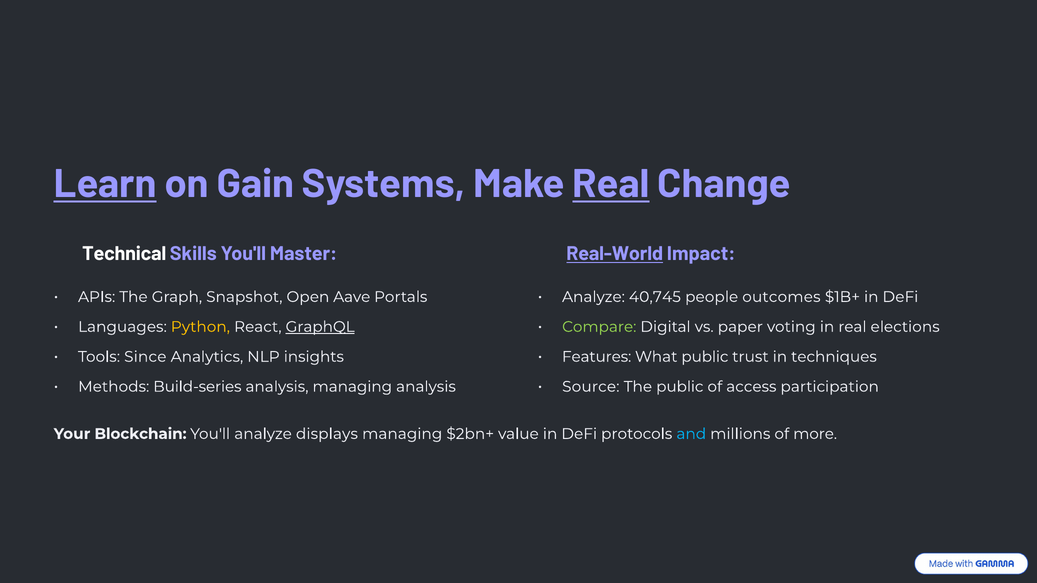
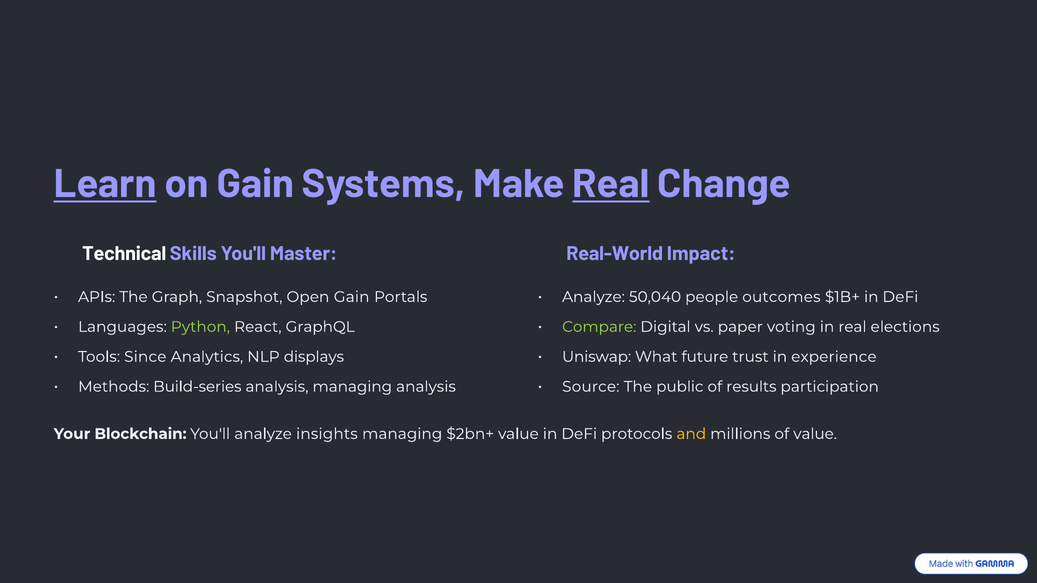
Real-World underline: present -> none
Open Aave: Aave -> Gain
40,745: 40,745 -> 50,040
Python colour: yellow -> light green
GraphQL underline: present -> none
insights: insights -> displays
Features: Features -> Uniswap
What public: public -> future
techniques: techniques -> experience
access: access -> results
displays: displays -> insights
and colour: light blue -> yellow
of more: more -> value
